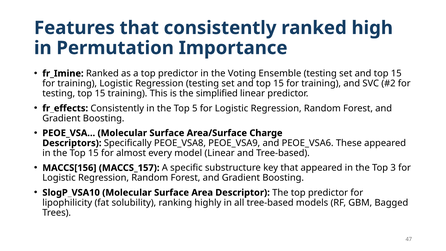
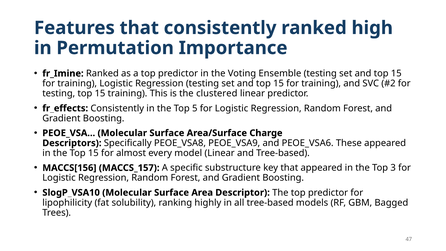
simplified: simplified -> clustered
